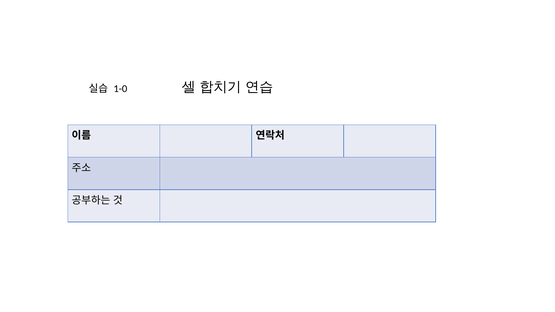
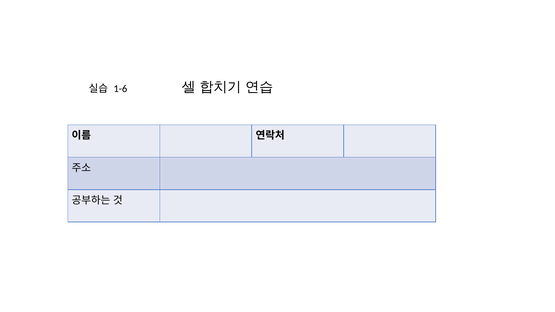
1-0: 1-0 -> 1-6
